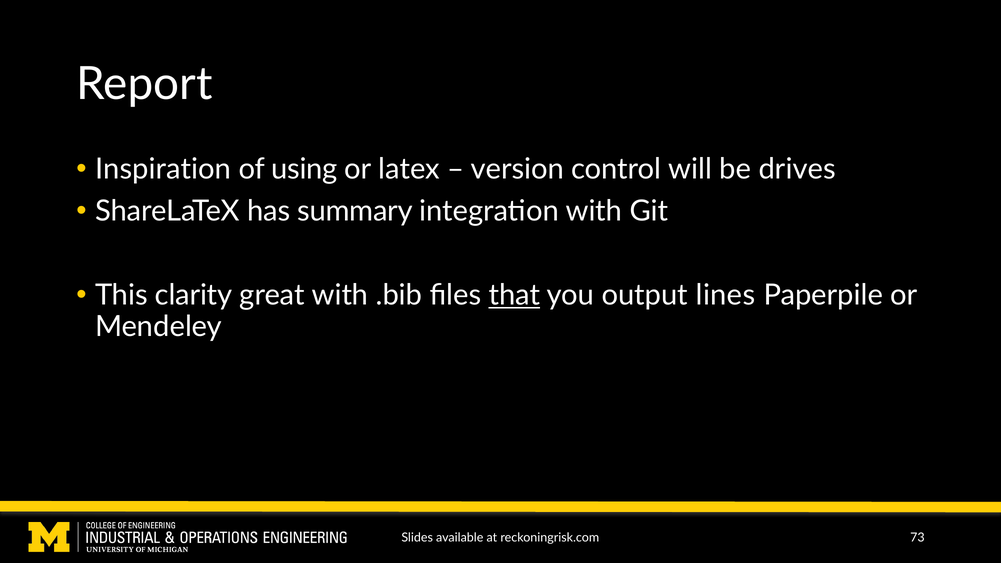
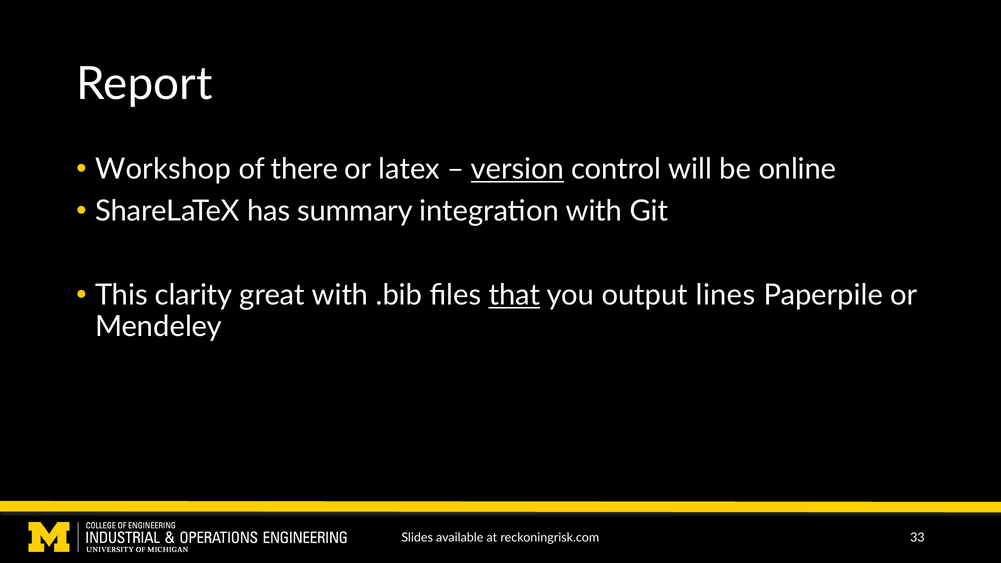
Inspiration: Inspiration -> Workshop
using: using -> there
version underline: none -> present
drives: drives -> online
73: 73 -> 33
